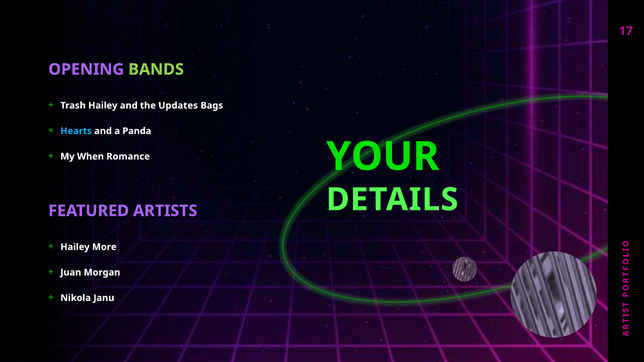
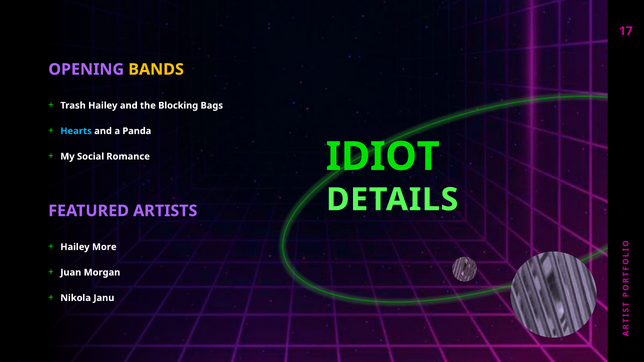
BANDS colour: light green -> yellow
Updates: Updates -> Blocking
YOUR: YOUR -> IDIOT
When: When -> Social
